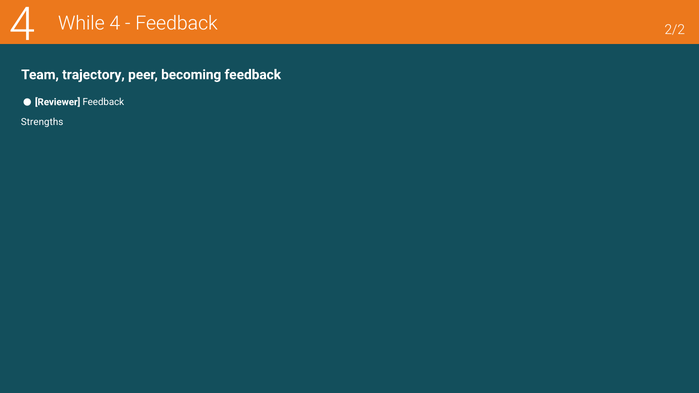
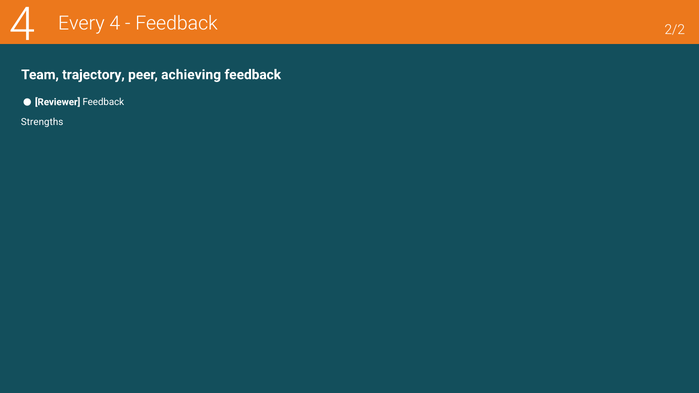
While: While -> Every
becoming: becoming -> achieving
